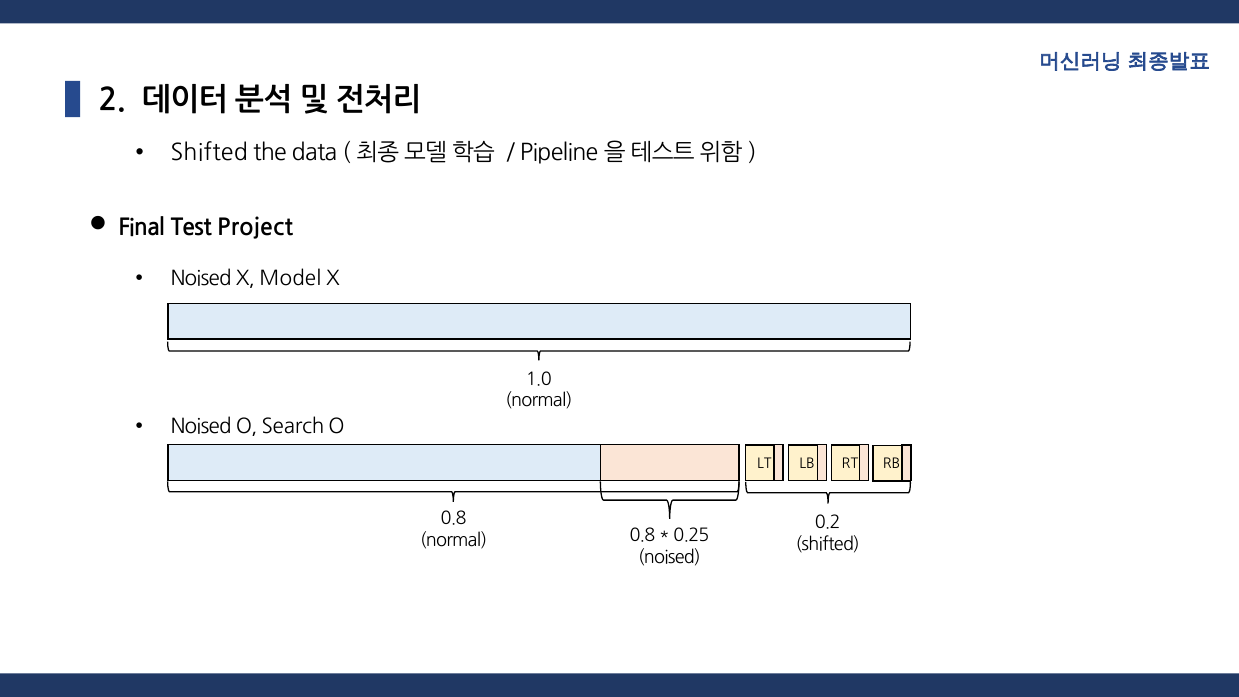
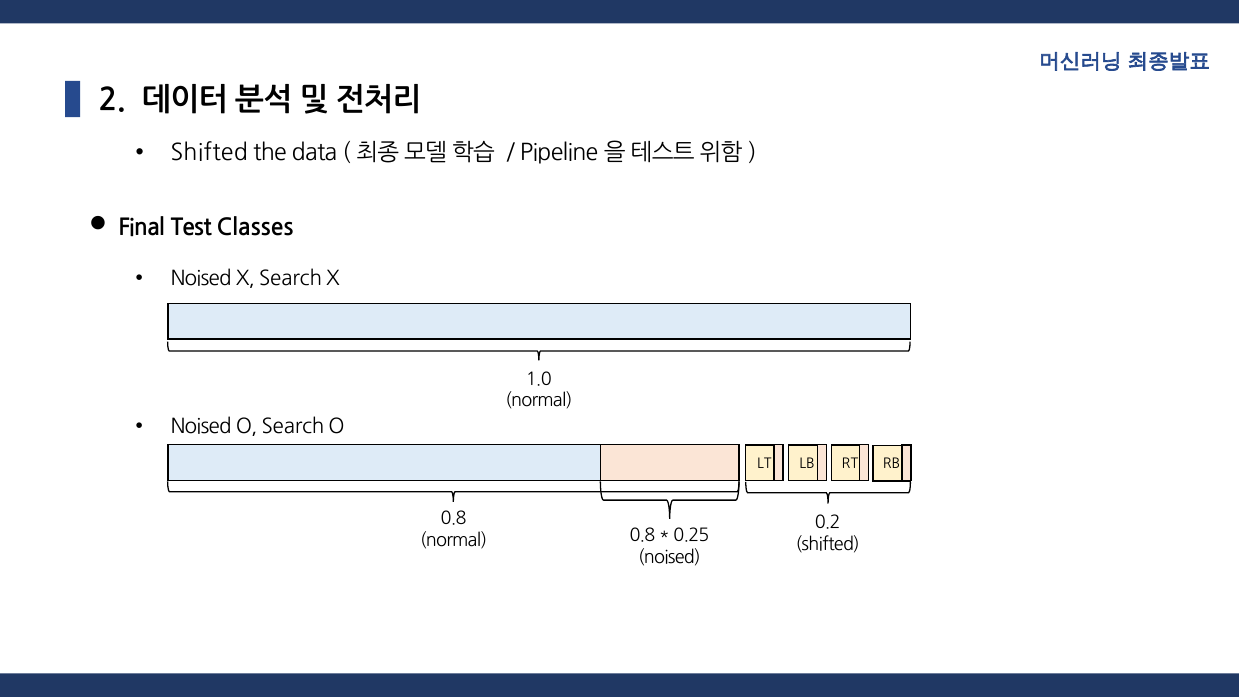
Project: Project -> Classes
X Model: Model -> Search
